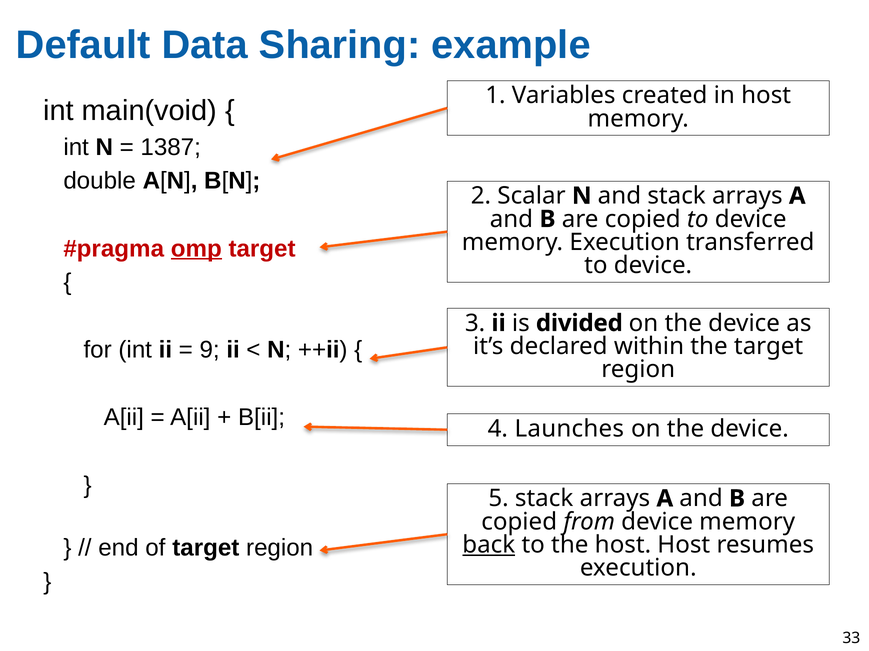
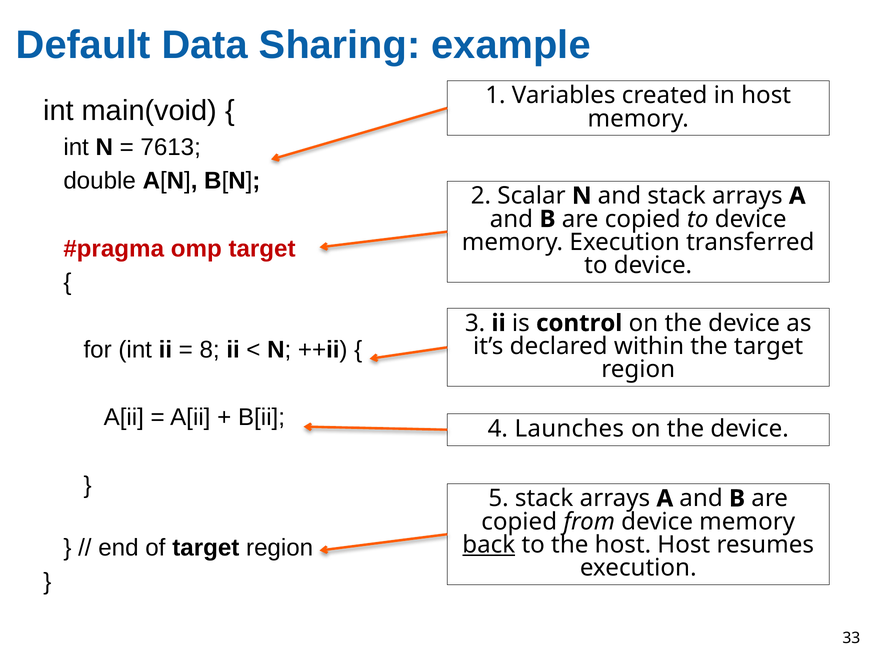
1387: 1387 -> 7613
omp underline: present -> none
divided: divided -> control
9: 9 -> 8
